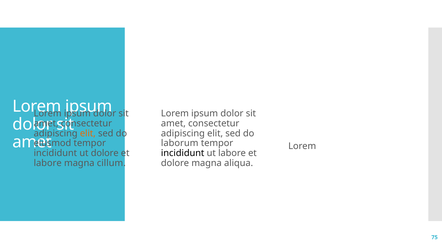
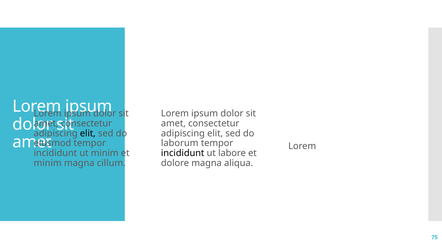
elit at (88, 133) colour: orange -> black
ut dolore: dolore -> minim
labore at (48, 163): labore -> minim
